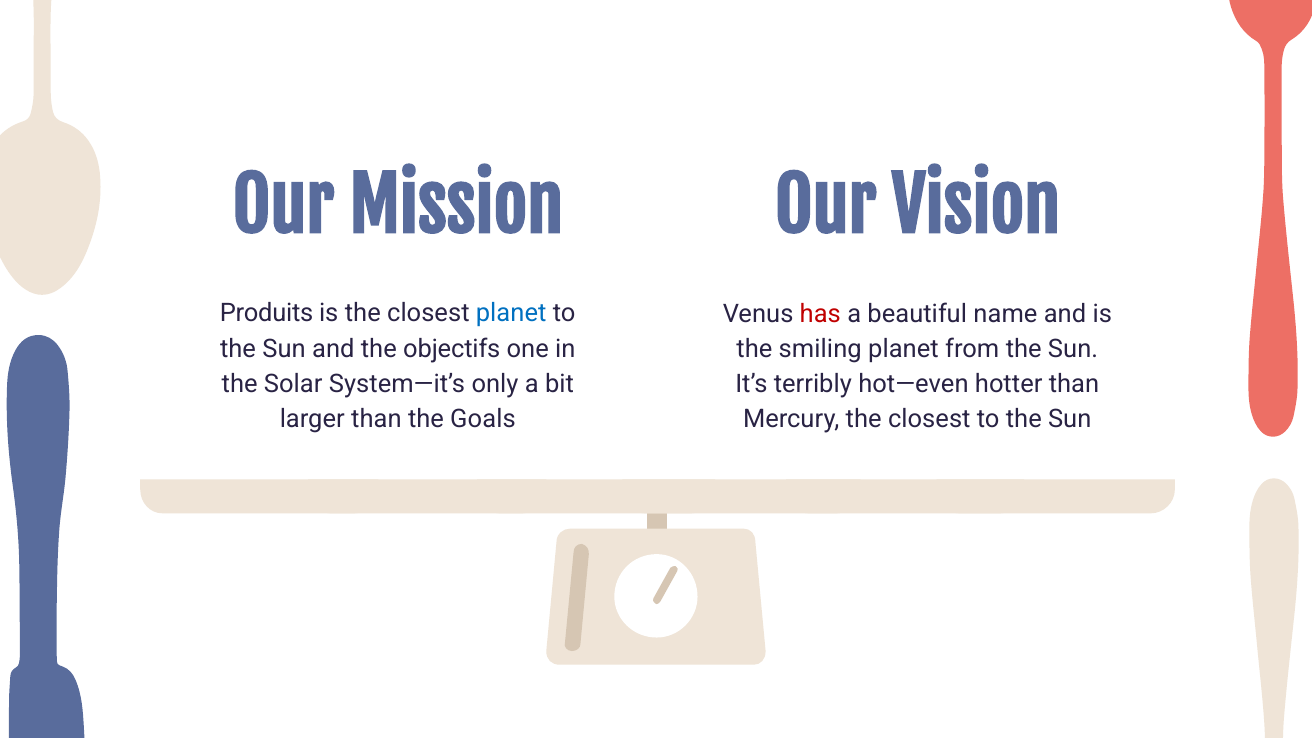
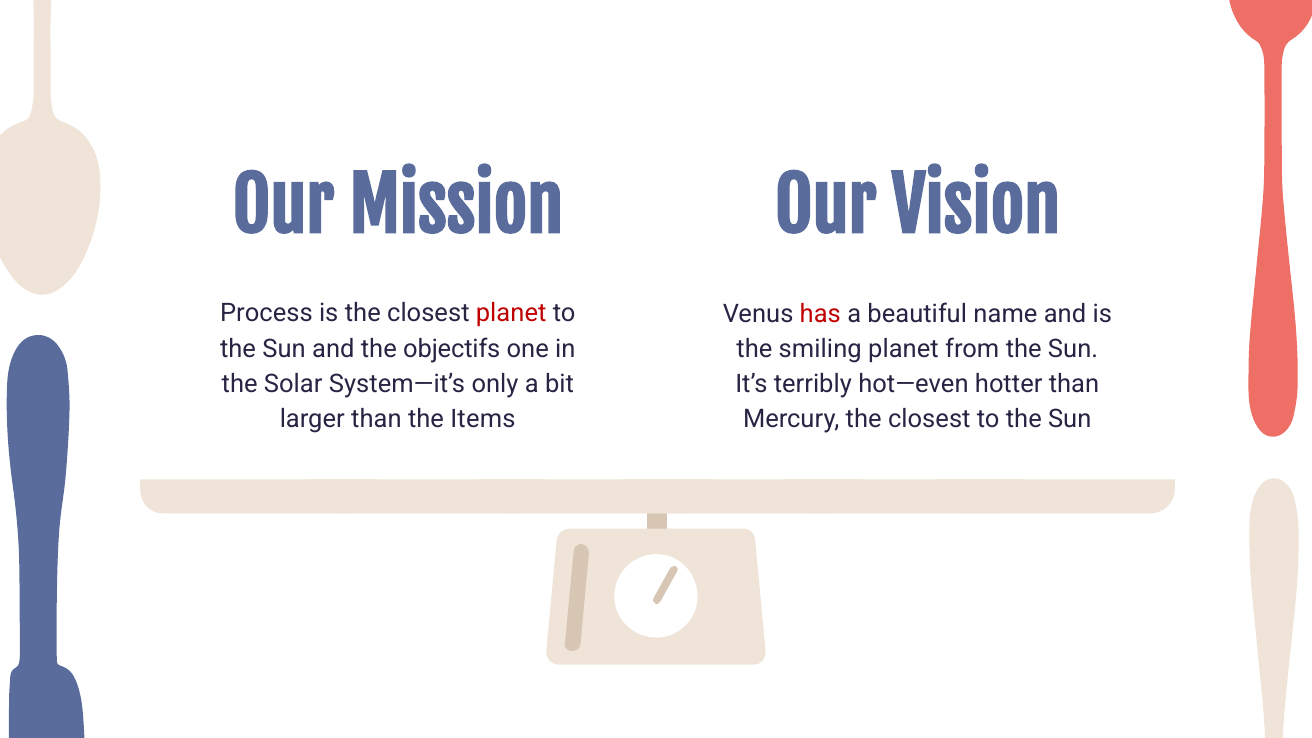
Produits: Produits -> Process
planet at (511, 314) colour: blue -> red
Goals: Goals -> Items
